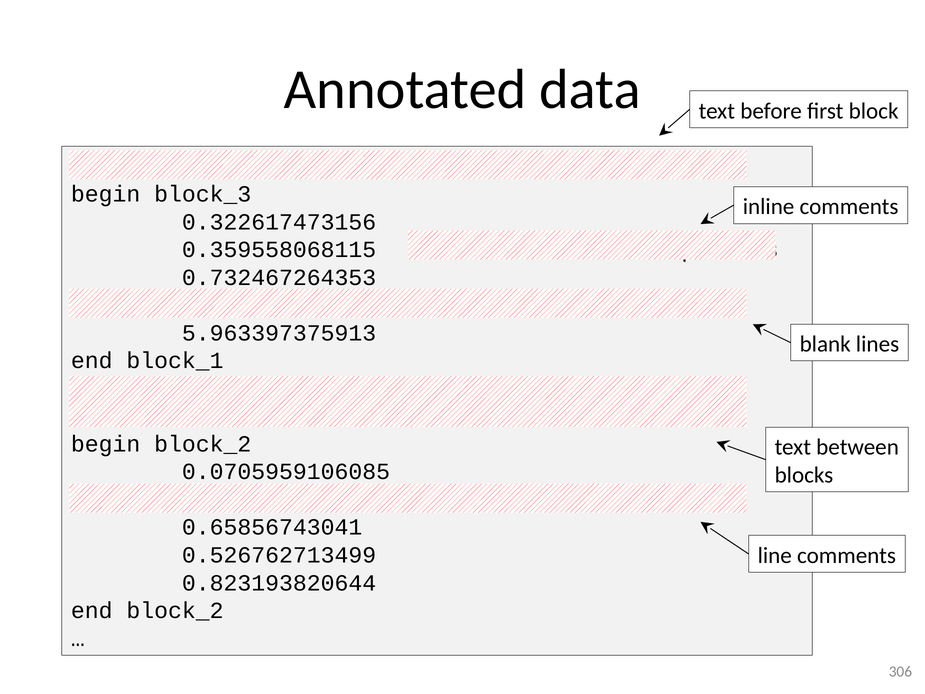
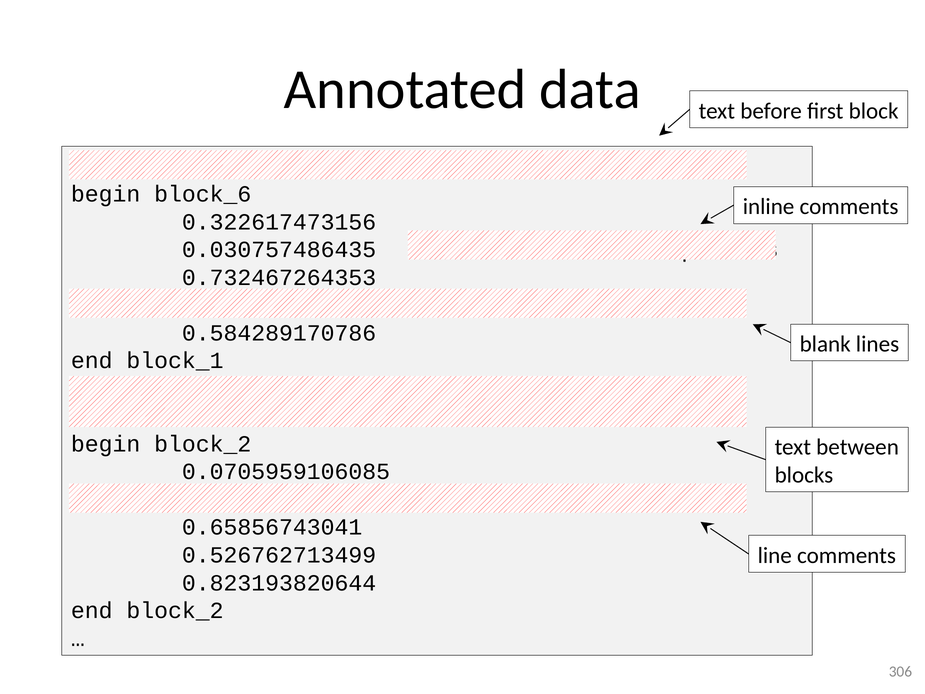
block_3: block_3 -> block_6
0.359558068115: 0.359558068115 -> 0.030757486435
5.963397375913: 5.963397375913 -> 0.584289170786
